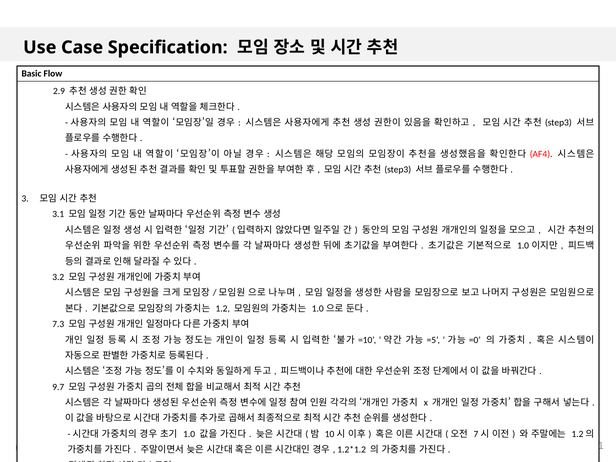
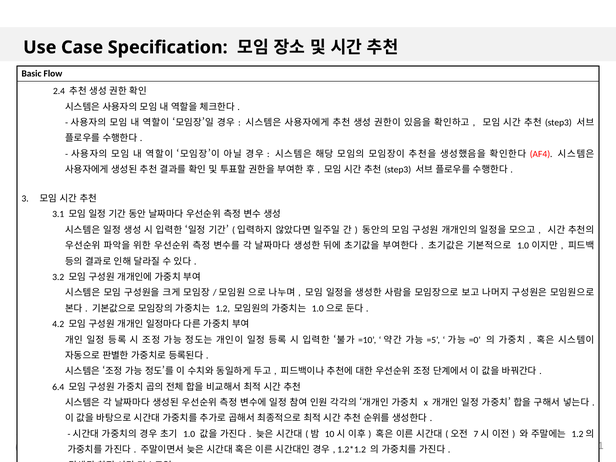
2.9: 2.9 -> 2.4
7.3: 7.3 -> 4.2
9.7: 9.7 -> 6.4
